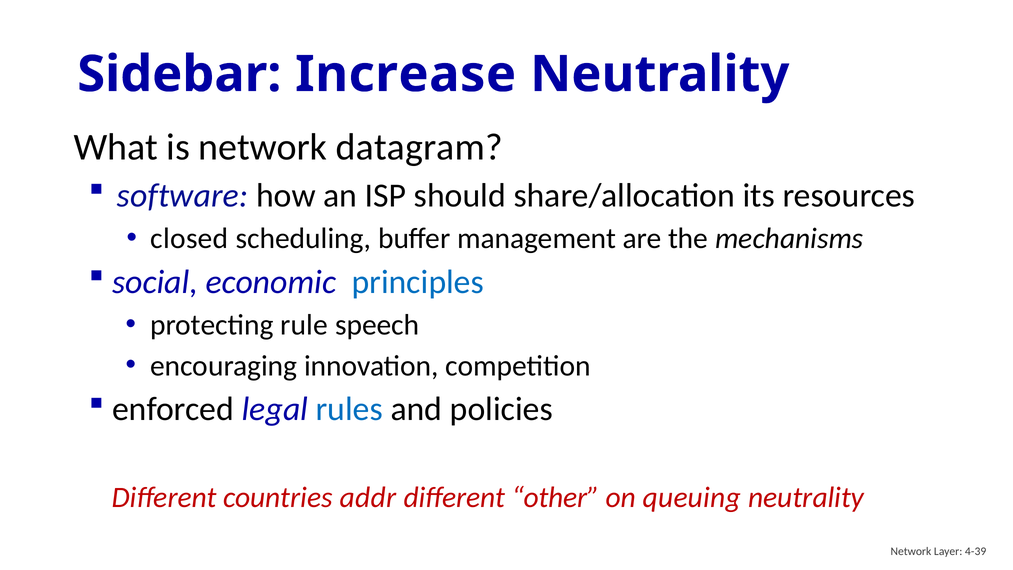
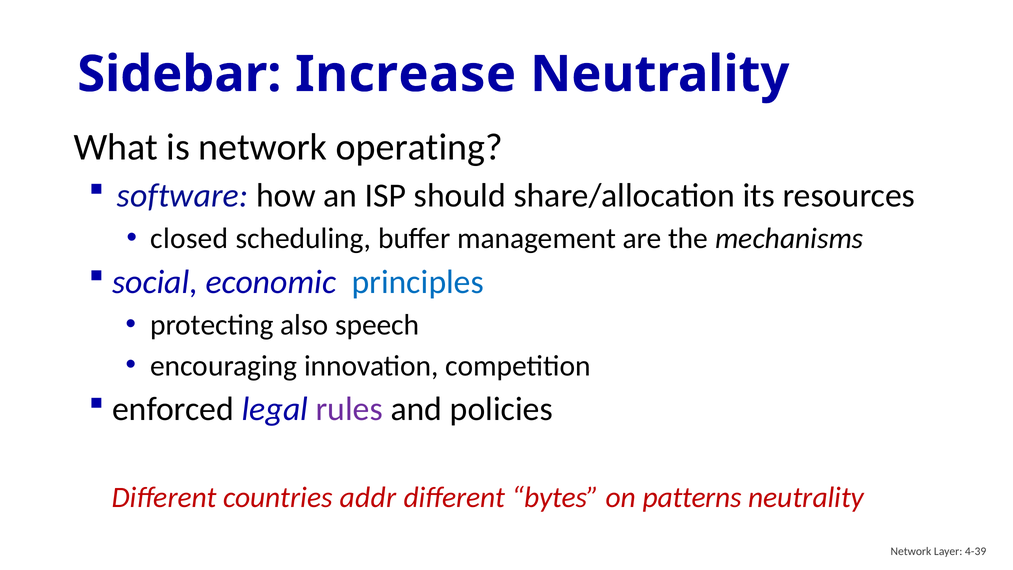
datagram: datagram -> operating
rule: rule -> also
rules colour: blue -> purple
other: other -> bytes
queuing: queuing -> patterns
